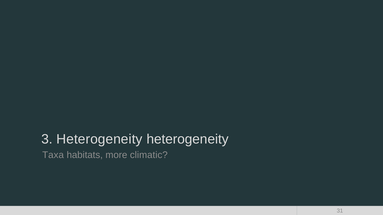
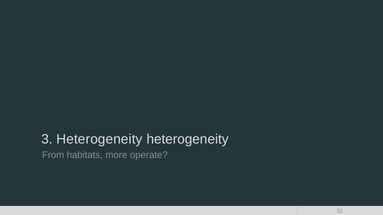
Taxa: Taxa -> From
climatic: climatic -> operate
